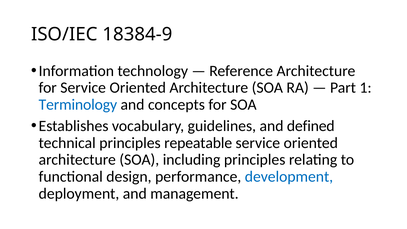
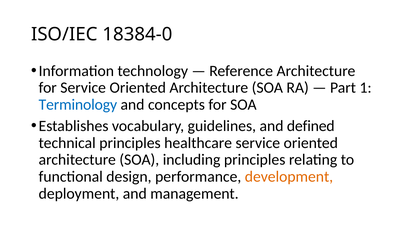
18384-9: 18384-9 -> 18384-0
repeatable: repeatable -> healthcare
development colour: blue -> orange
